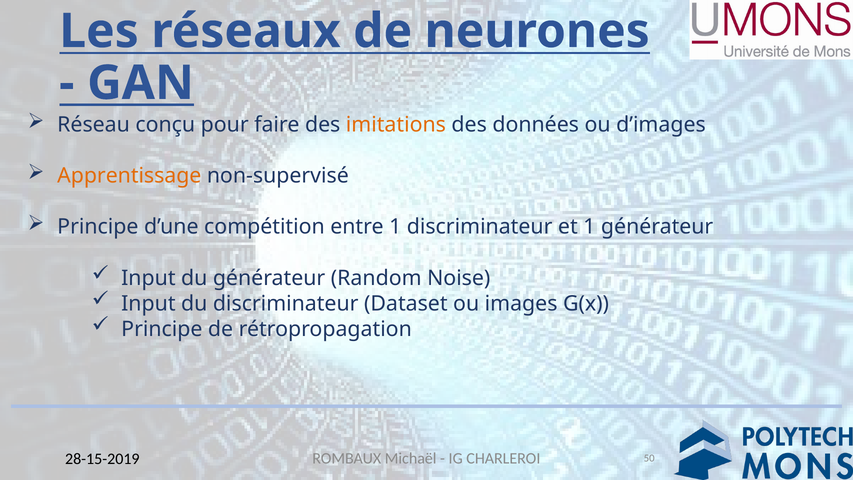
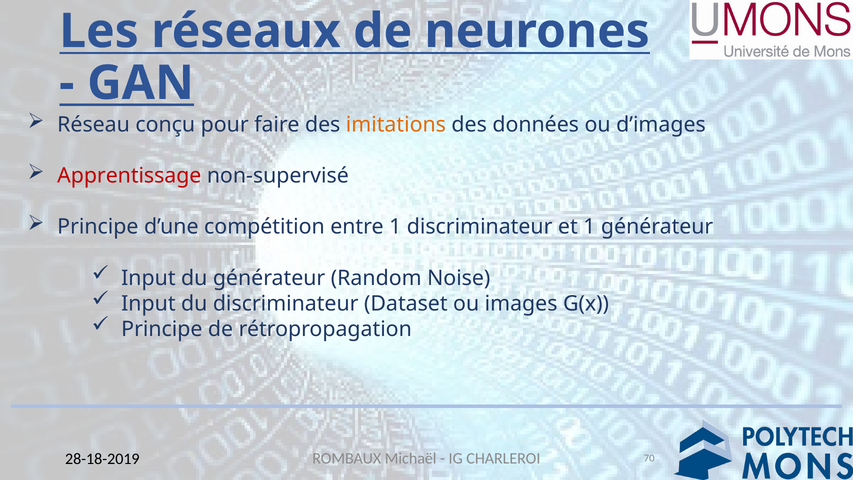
Apprentissage colour: orange -> red
50: 50 -> 70
28-15-2019: 28-15-2019 -> 28-18-2019
